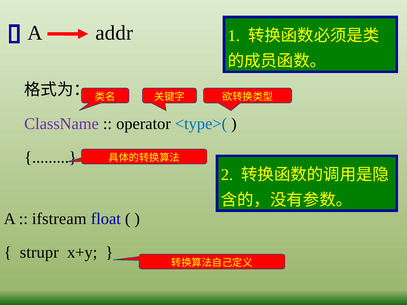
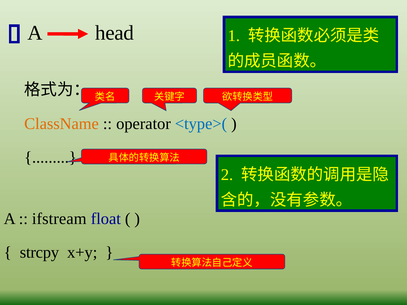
addr: addr -> head
ClassName colour: purple -> orange
strupr: strupr -> strcpy
